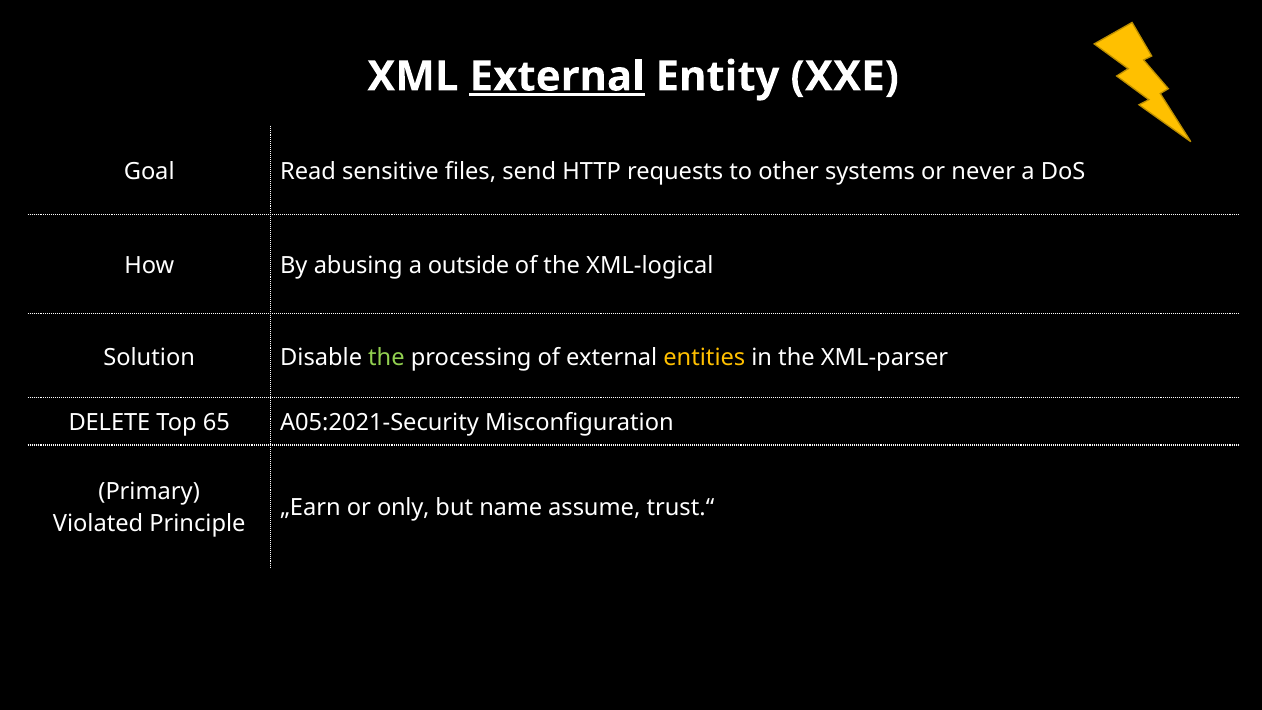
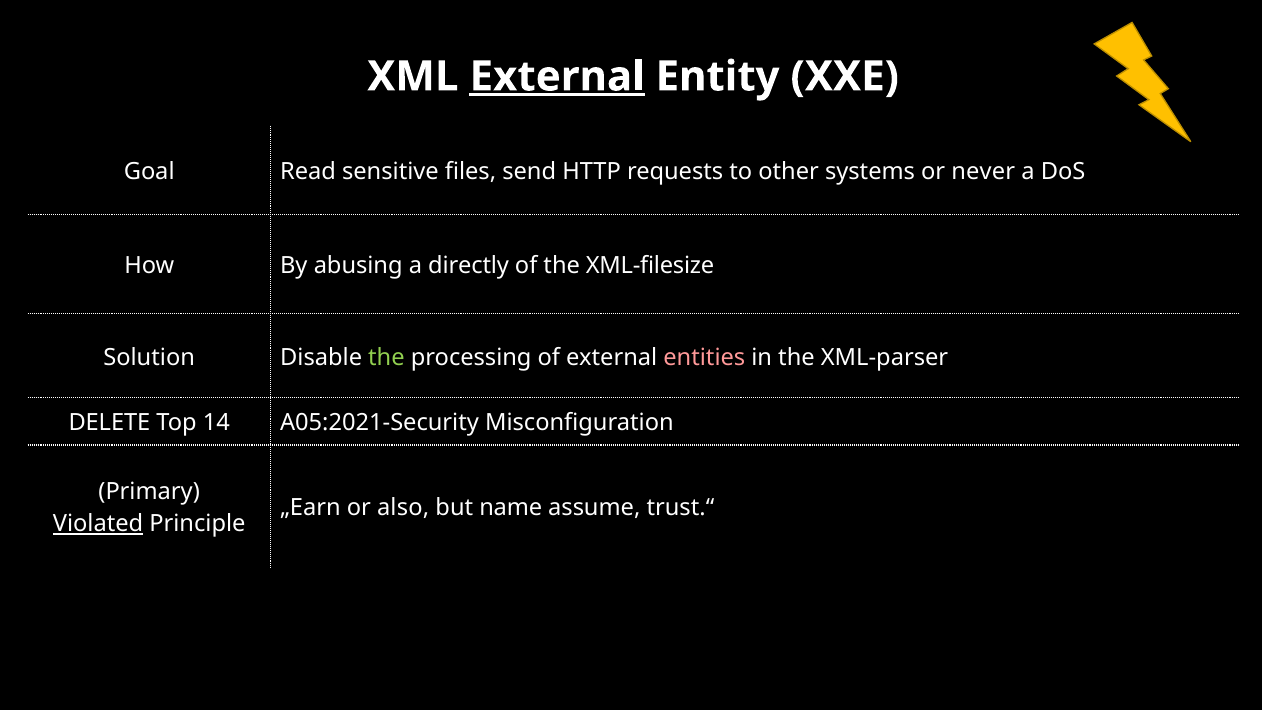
outside: outside -> directly
XML-logical: XML-logical -> XML-filesize
entities colour: yellow -> pink
65: 65 -> 14
only: only -> also
Violated underline: none -> present
